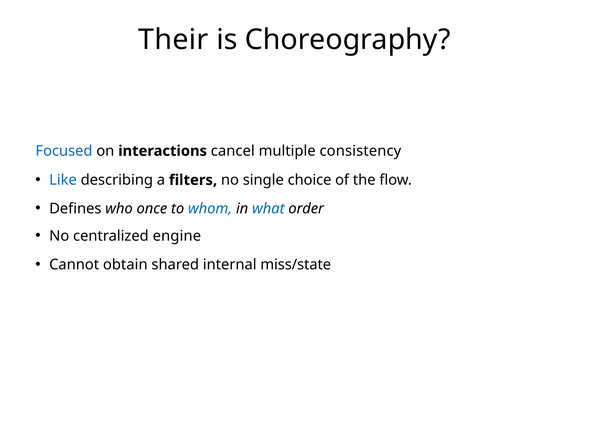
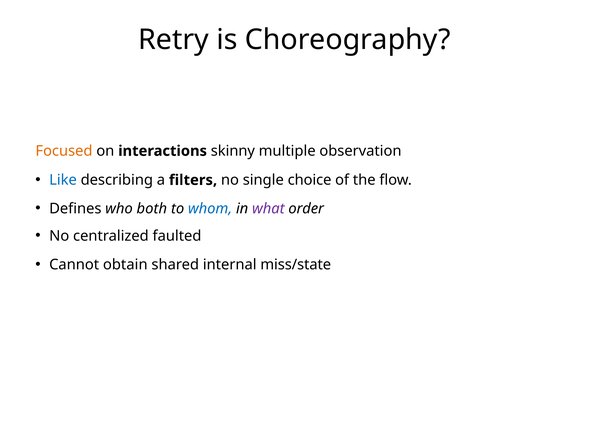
Their: Their -> Retry
Focused colour: blue -> orange
cancel: cancel -> skinny
consistency: consistency -> observation
once: once -> both
what colour: blue -> purple
engine: engine -> faulted
